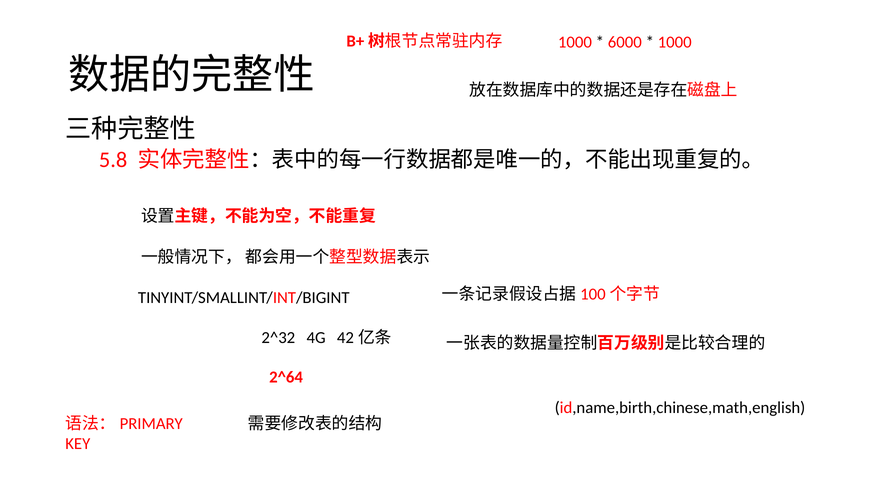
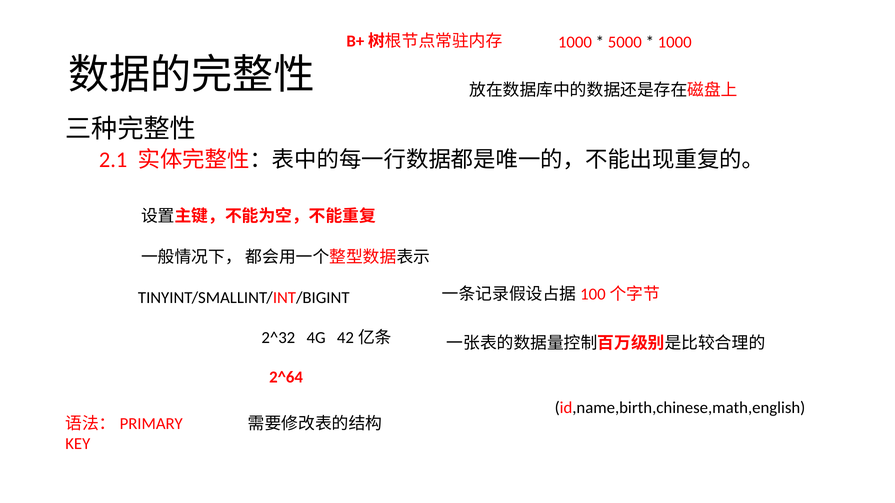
6000: 6000 -> 5000
5.8: 5.8 -> 2.1
